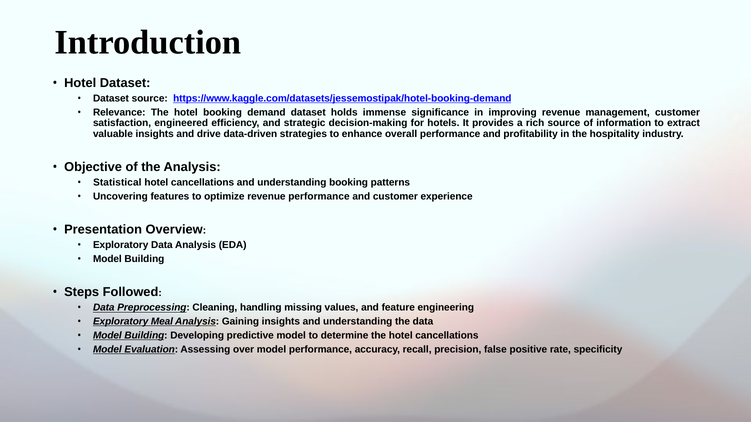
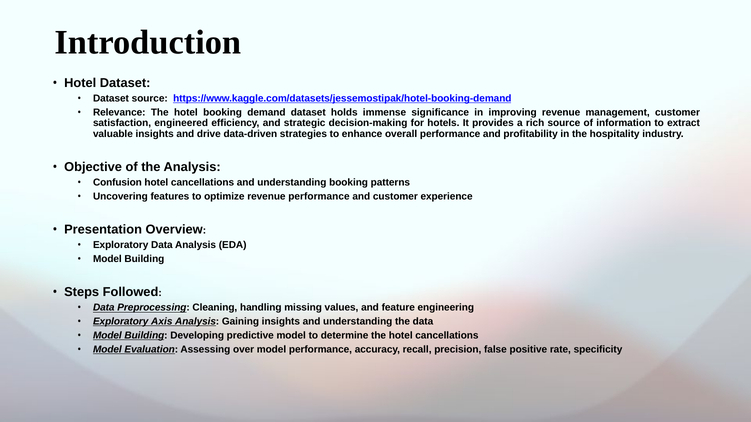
Statistical: Statistical -> Confusion
Meal: Meal -> Axis
